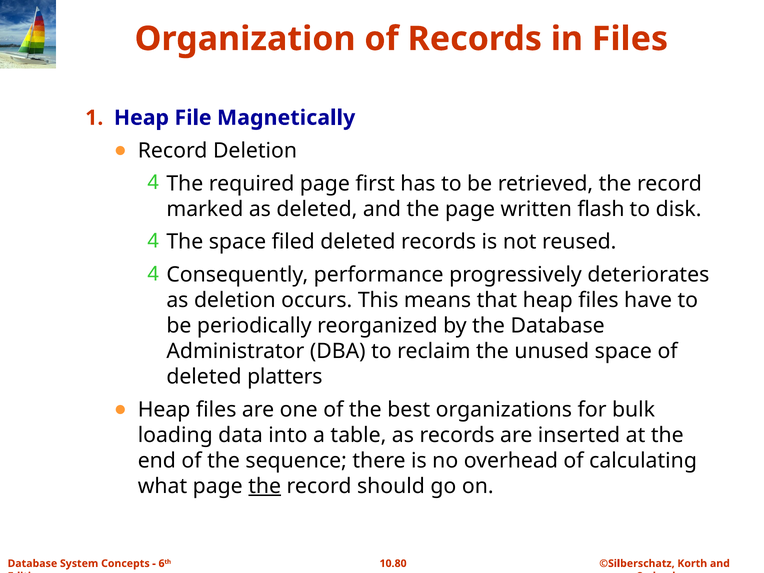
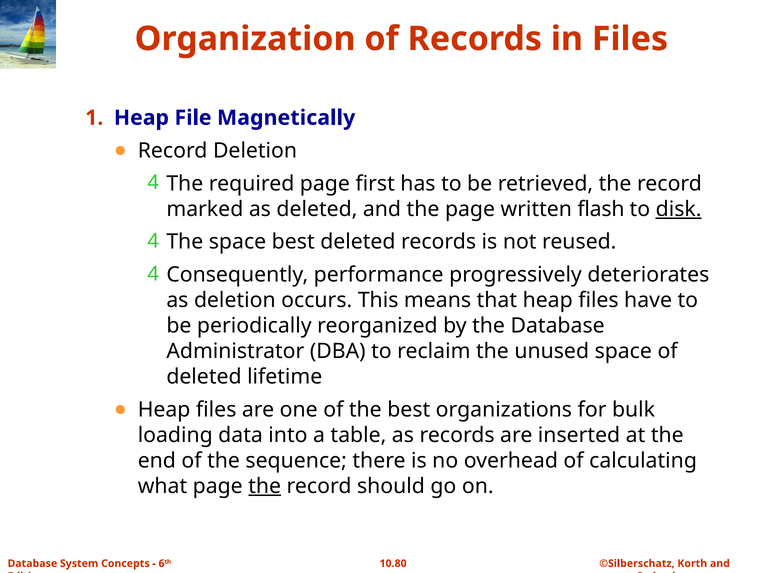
disk underline: none -> present
space filed: filed -> best
platters: platters -> lifetime
